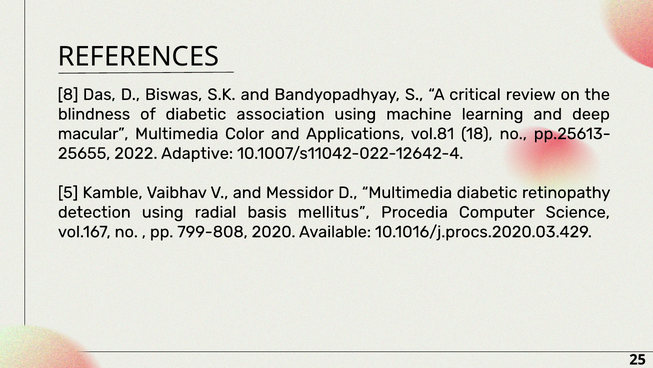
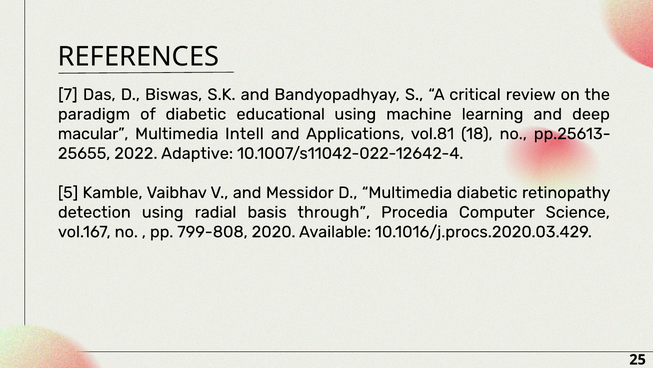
8: 8 -> 7
blindness: blindness -> paradigm
association: association -> educational
Color: Color -> Intell
mellitus: mellitus -> through
